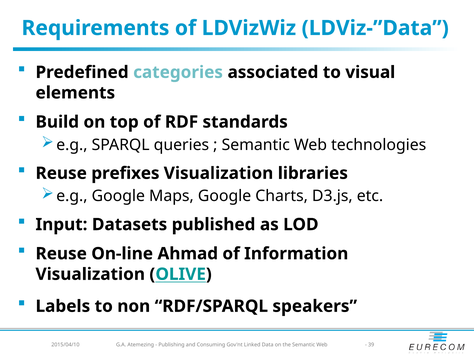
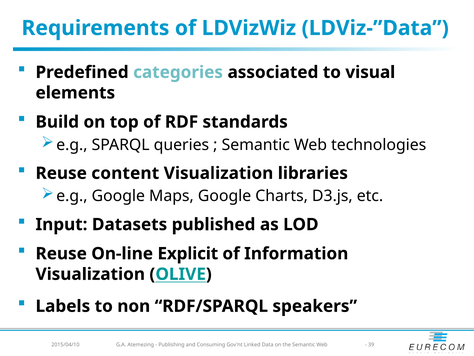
prefixes: prefixes -> content
Ahmad: Ahmad -> Explicit
